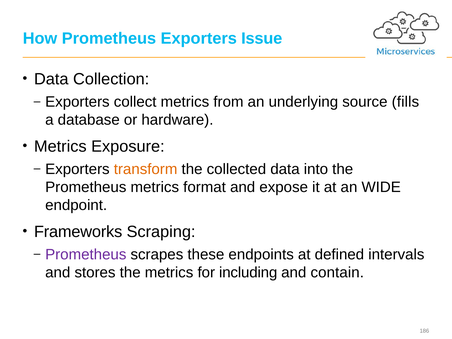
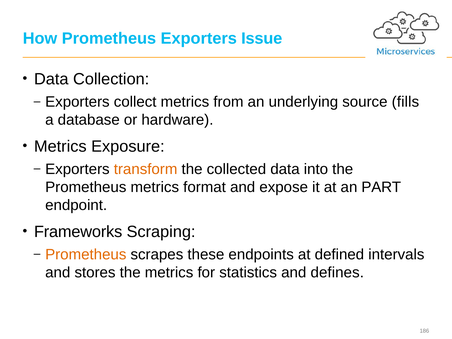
WIDE: WIDE -> PART
Prometheus at (86, 254) colour: purple -> orange
including: including -> statistics
contain: contain -> defines
